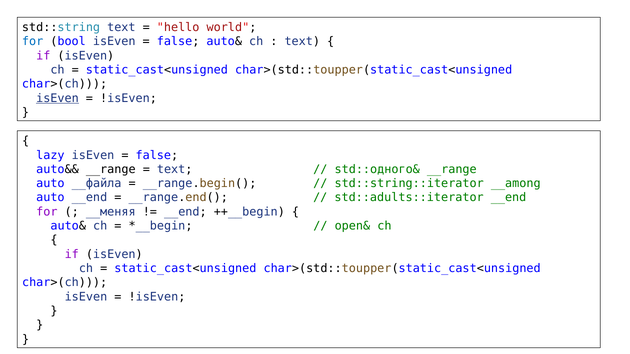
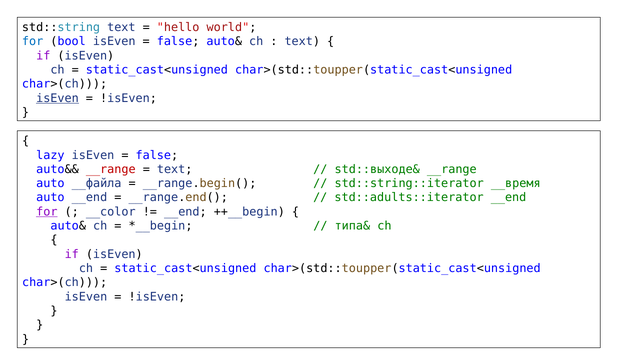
__range at (111, 169) colour: black -> red
std::одного&: std::одного& -> std::выходе&
__among: __among -> __время
for at (47, 212) underline: none -> present
__меняя: __меняя -> __color
open&: open& -> типа&
